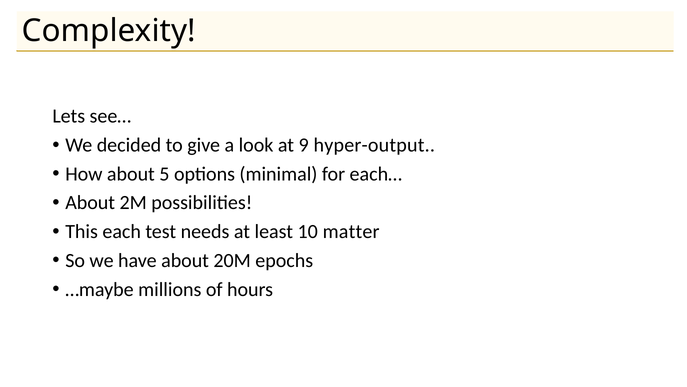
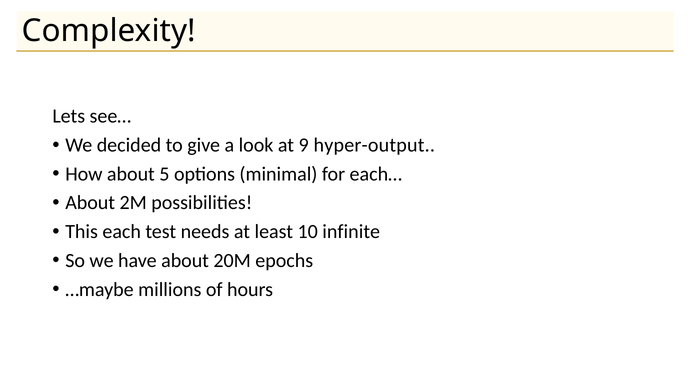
matter: matter -> infinite
